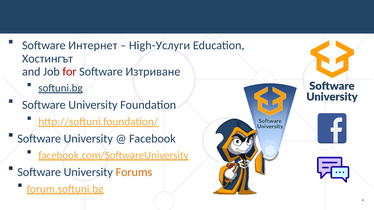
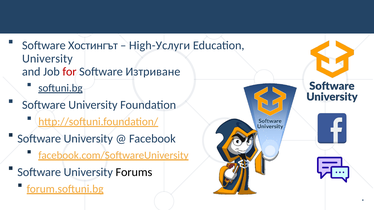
Интернет: Интернет -> Хостингът
Хостингът at (47, 59): Хостингът -> University
Forums colour: orange -> black
